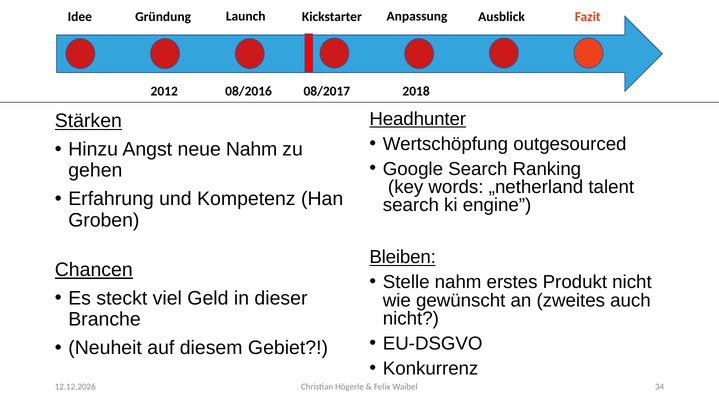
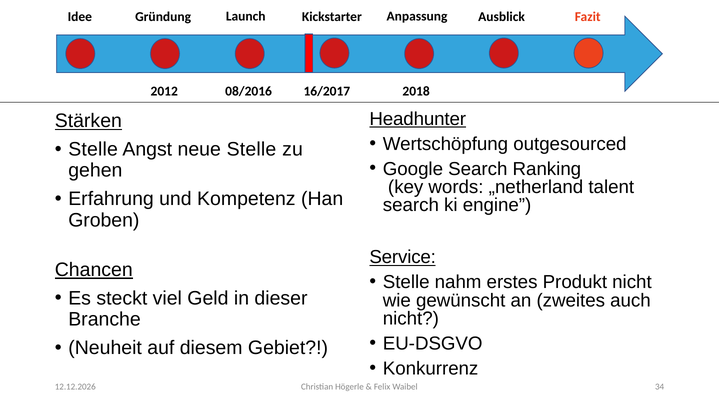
08/2017: 08/2017 -> 16/2017
Hinzu at (93, 149): Hinzu -> Stelle
neue Nahm: Nahm -> Stelle
Bleiben: Bleiben -> Service
